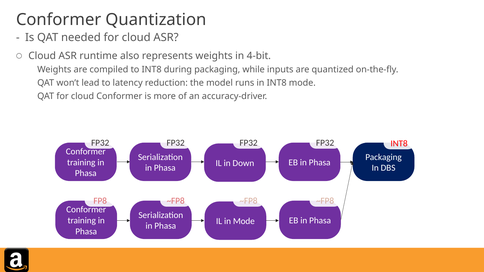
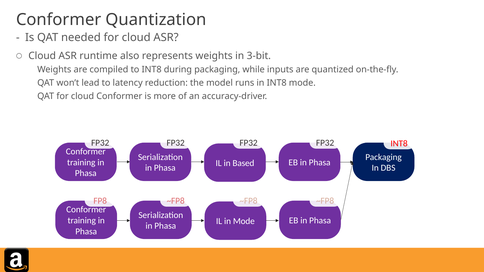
4-bit: 4-bit -> 3-bit
Down: Down -> Based
